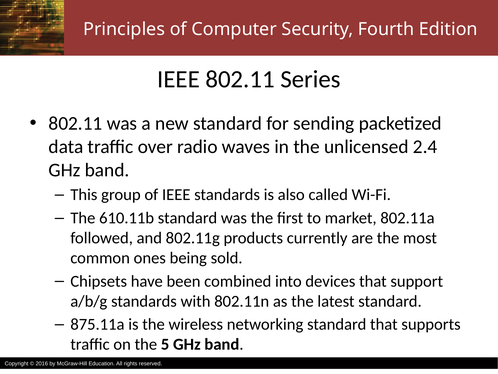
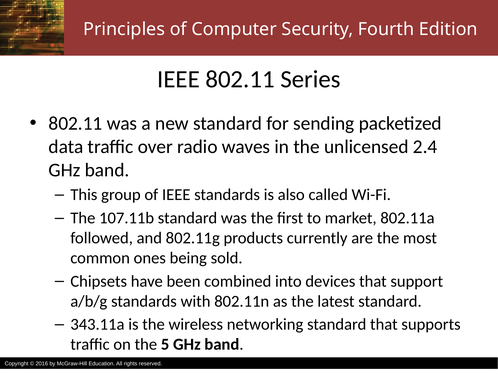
610.11b: 610.11b -> 107.11b
875.11a: 875.11a -> 343.11a
